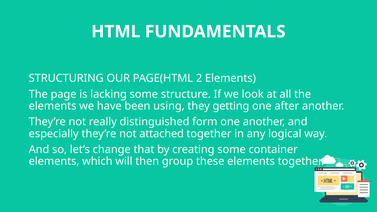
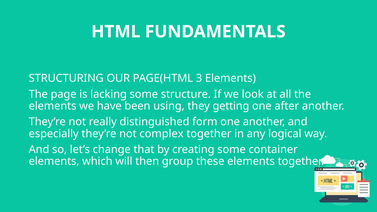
2: 2 -> 3
attached: attached -> complex
